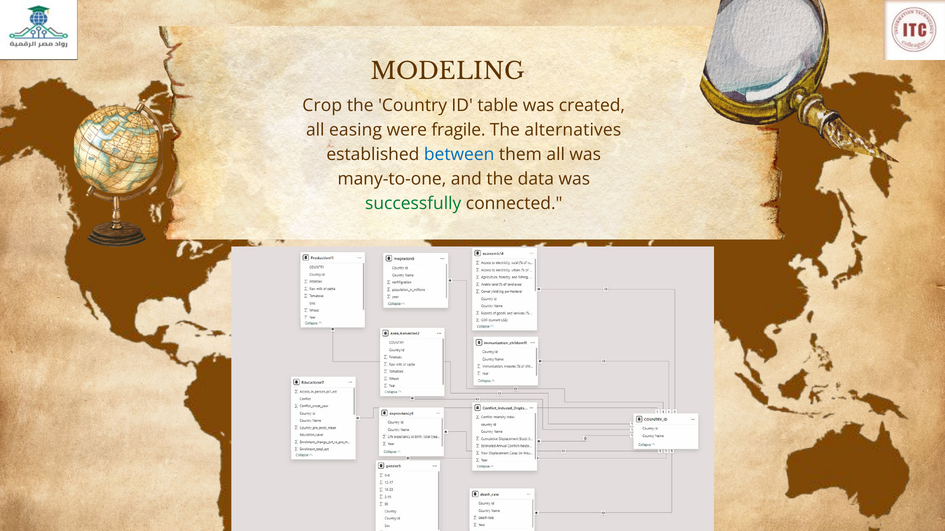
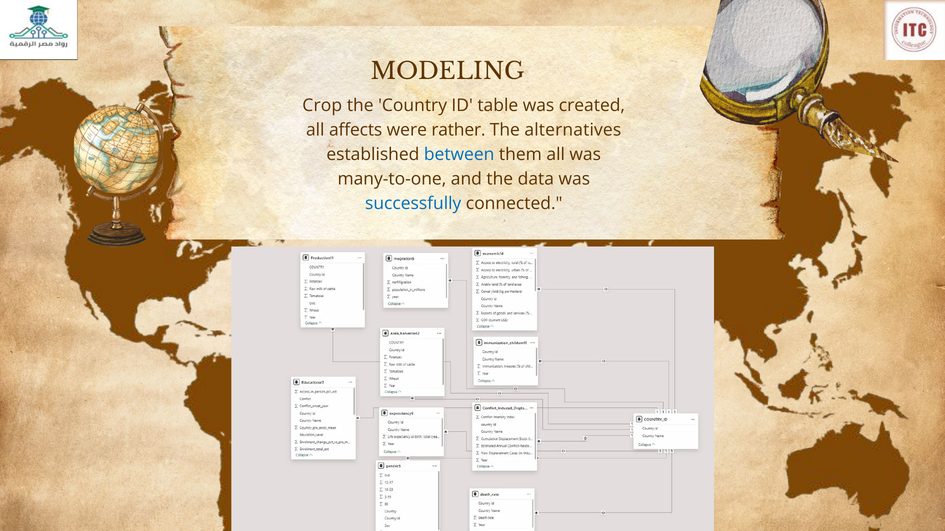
easing: easing -> affects
fragile: fragile -> rather
successfully colour: green -> blue
